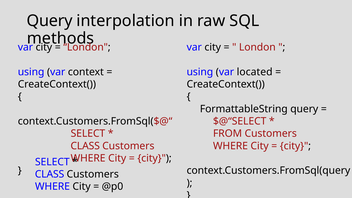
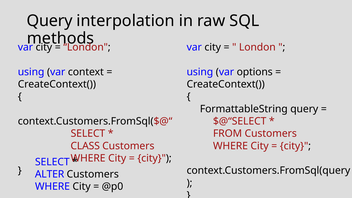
located: located -> options
CLASS at (50, 174): CLASS -> ALTER
